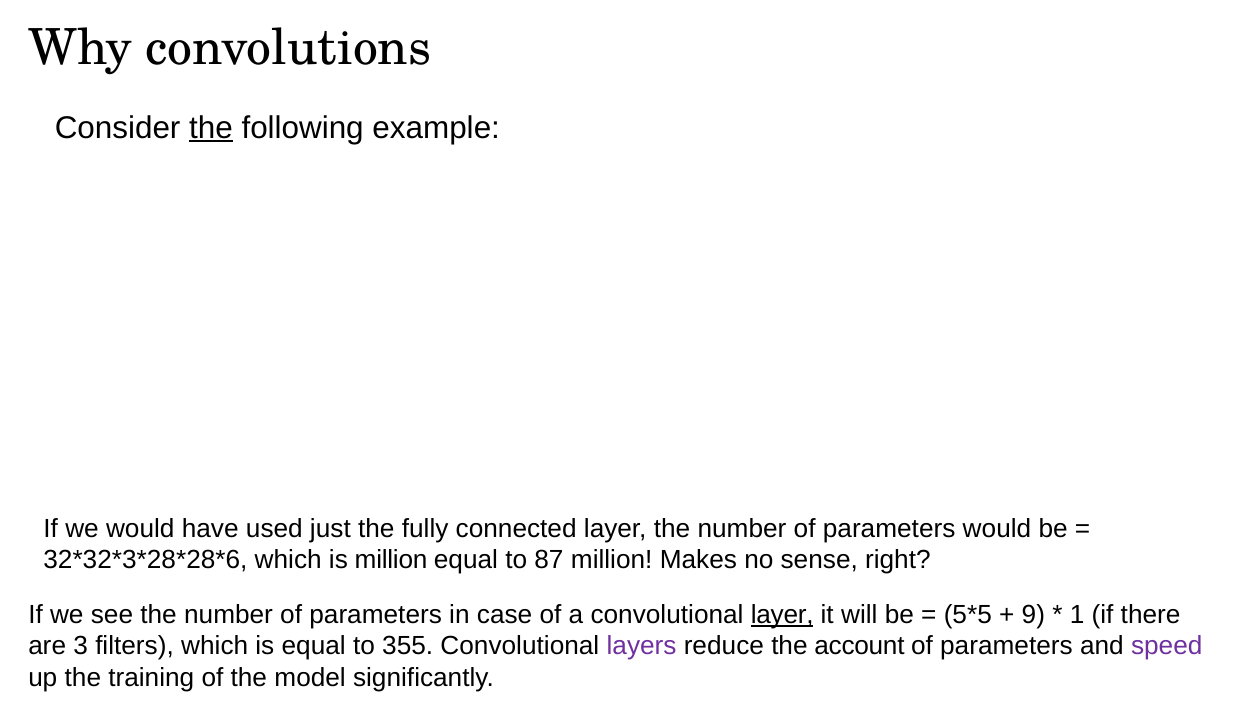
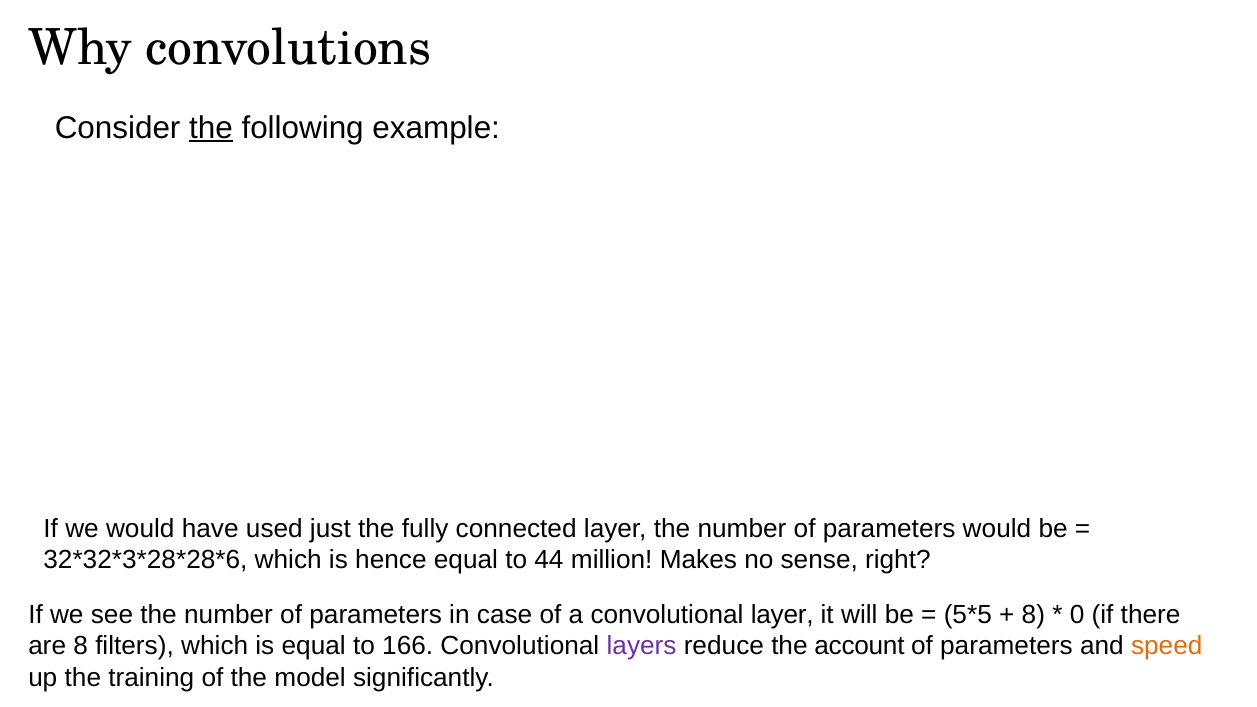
is million: million -> hence
87: 87 -> 44
layer at (782, 615) underline: present -> none
9 at (1033, 615): 9 -> 8
1: 1 -> 0
are 3: 3 -> 8
355: 355 -> 166
speed colour: purple -> orange
